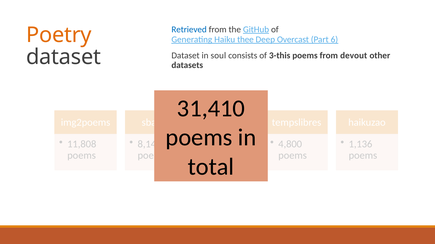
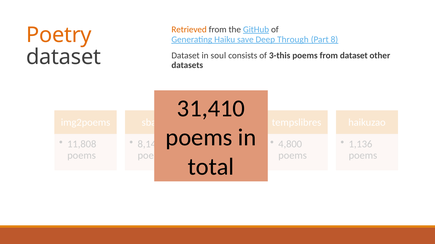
Retrieved colour: blue -> orange
thee: thee -> save
Overcast: Overcast -> Through
6: 6 -> 8
from devout: devout -> dataset
